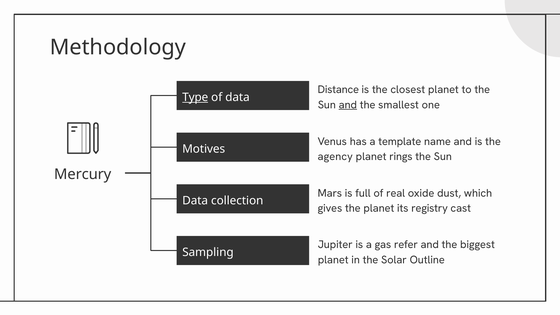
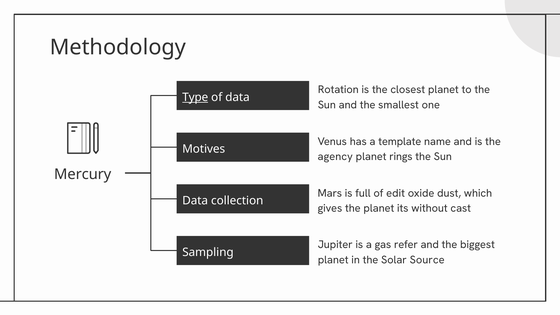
Distance: Distance -> Rotation
and at (348, 105) underline: present -> none
real: real -> edit
registry: registry -> without
Outline: Outline -> Source
